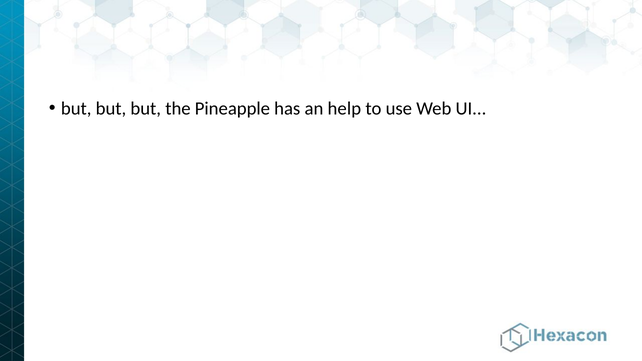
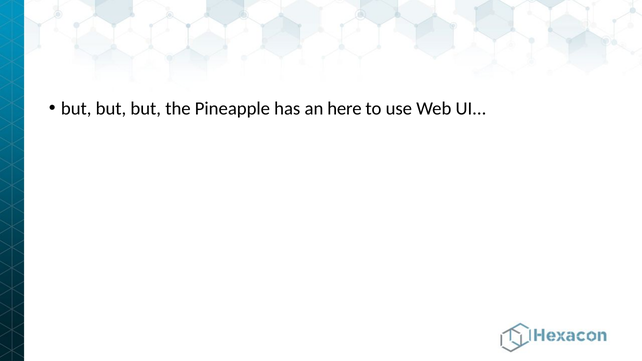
help: help -> here
